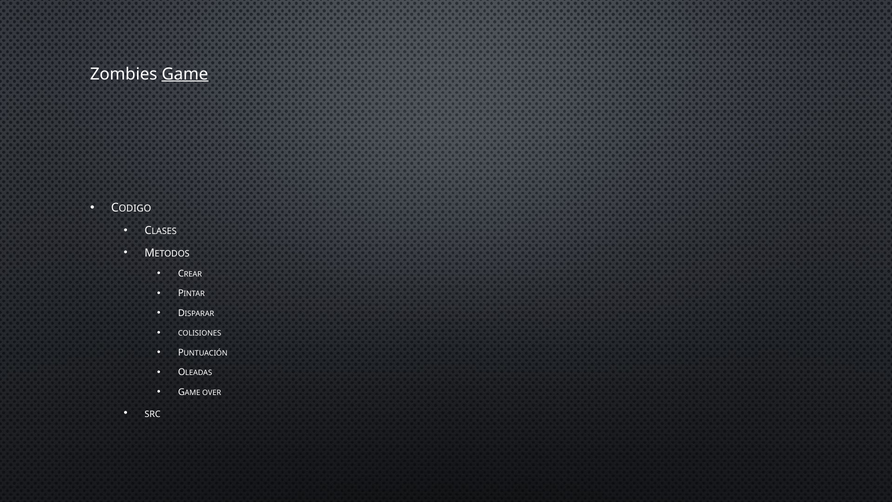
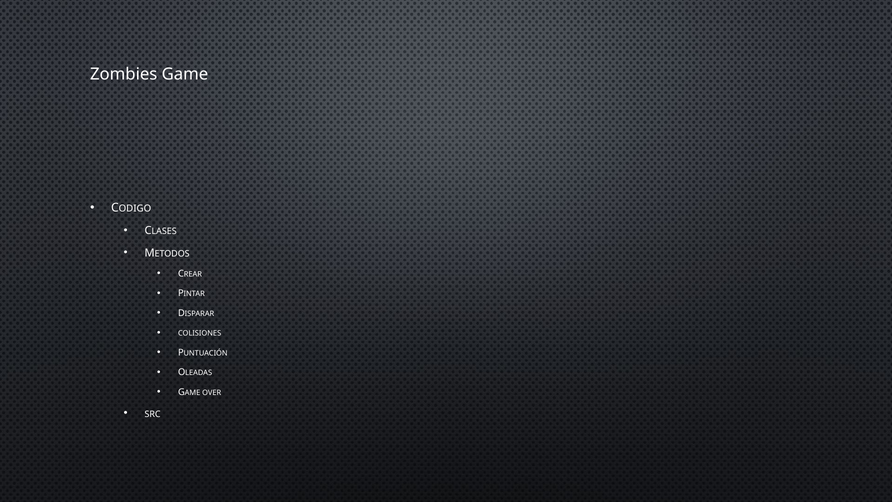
Game at (185, 74) underline: present -> none
